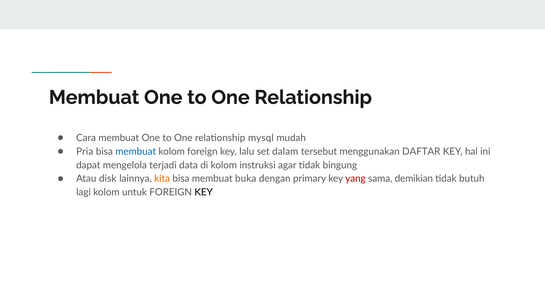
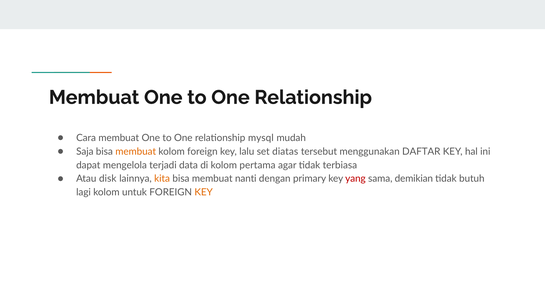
Pria: Pria -> Saja
membuat at (136, 151) colour: blue -> orange
dalam: dalam -> diatas
instruksi: instruksi -> pertama
bingung: bingung -> terbiasa
buka: buka -> nanti
KEY at (204, 192) colour: black -> orange
